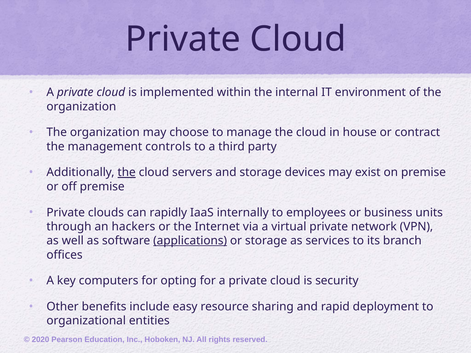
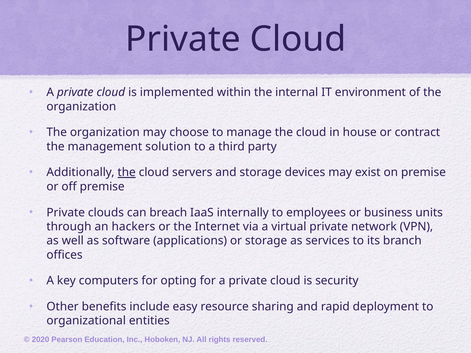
controls: controls -> solution
rapidly: rapidly -> breach
applications underline: present -> none
